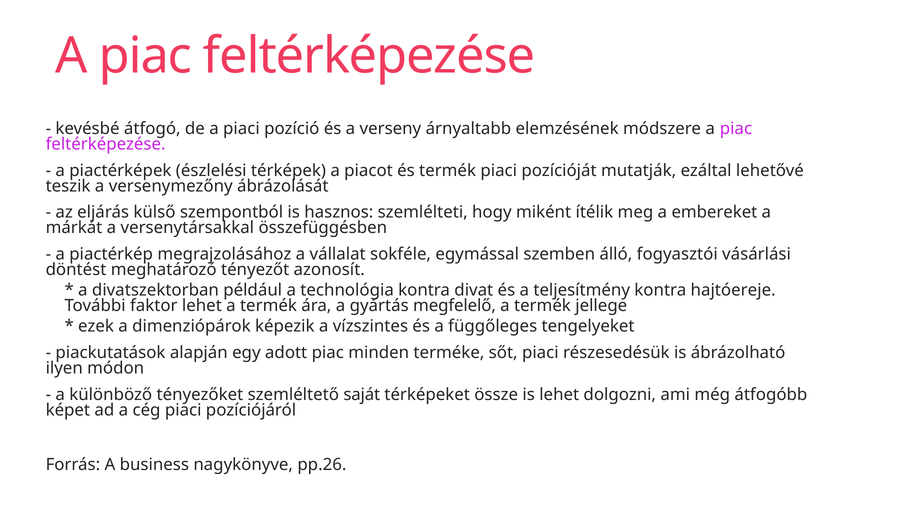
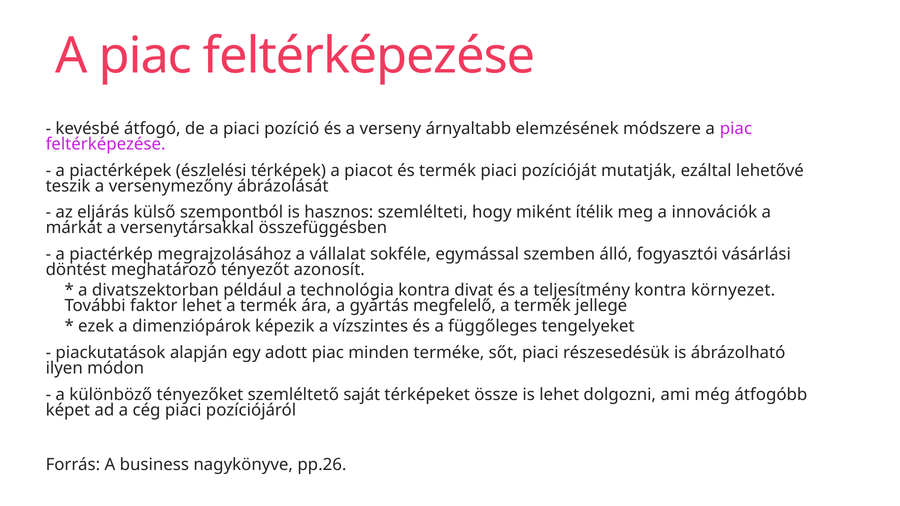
embereket: embereket -> innovációk
hajtóereje: hajtóereje -> környezet
